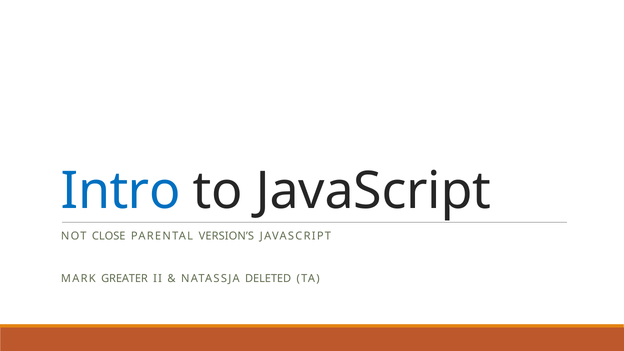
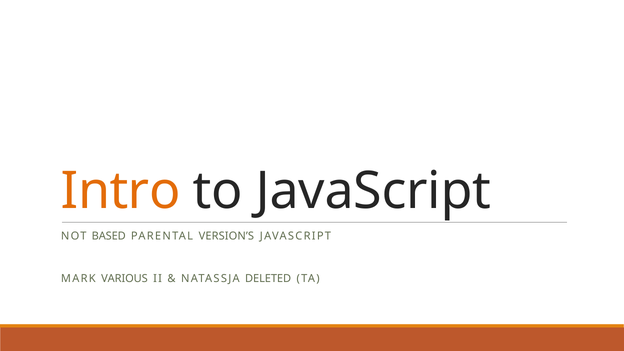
Intro colour: blue -> orange
CLOSE: CLOSE -> BASED
GREATER: GREATER -> VARIOUS
